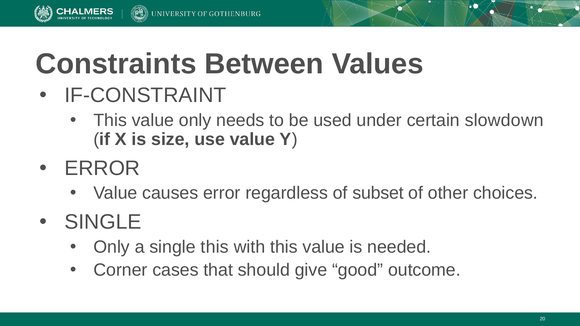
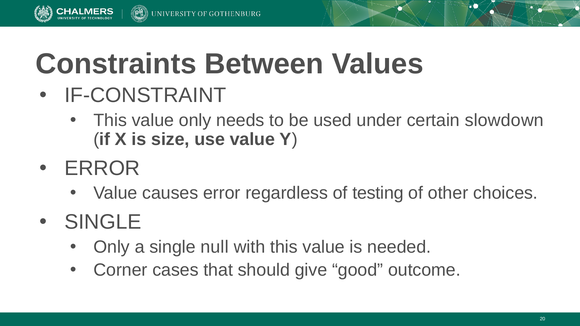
subset: subset -> testing
single this: this -> null
